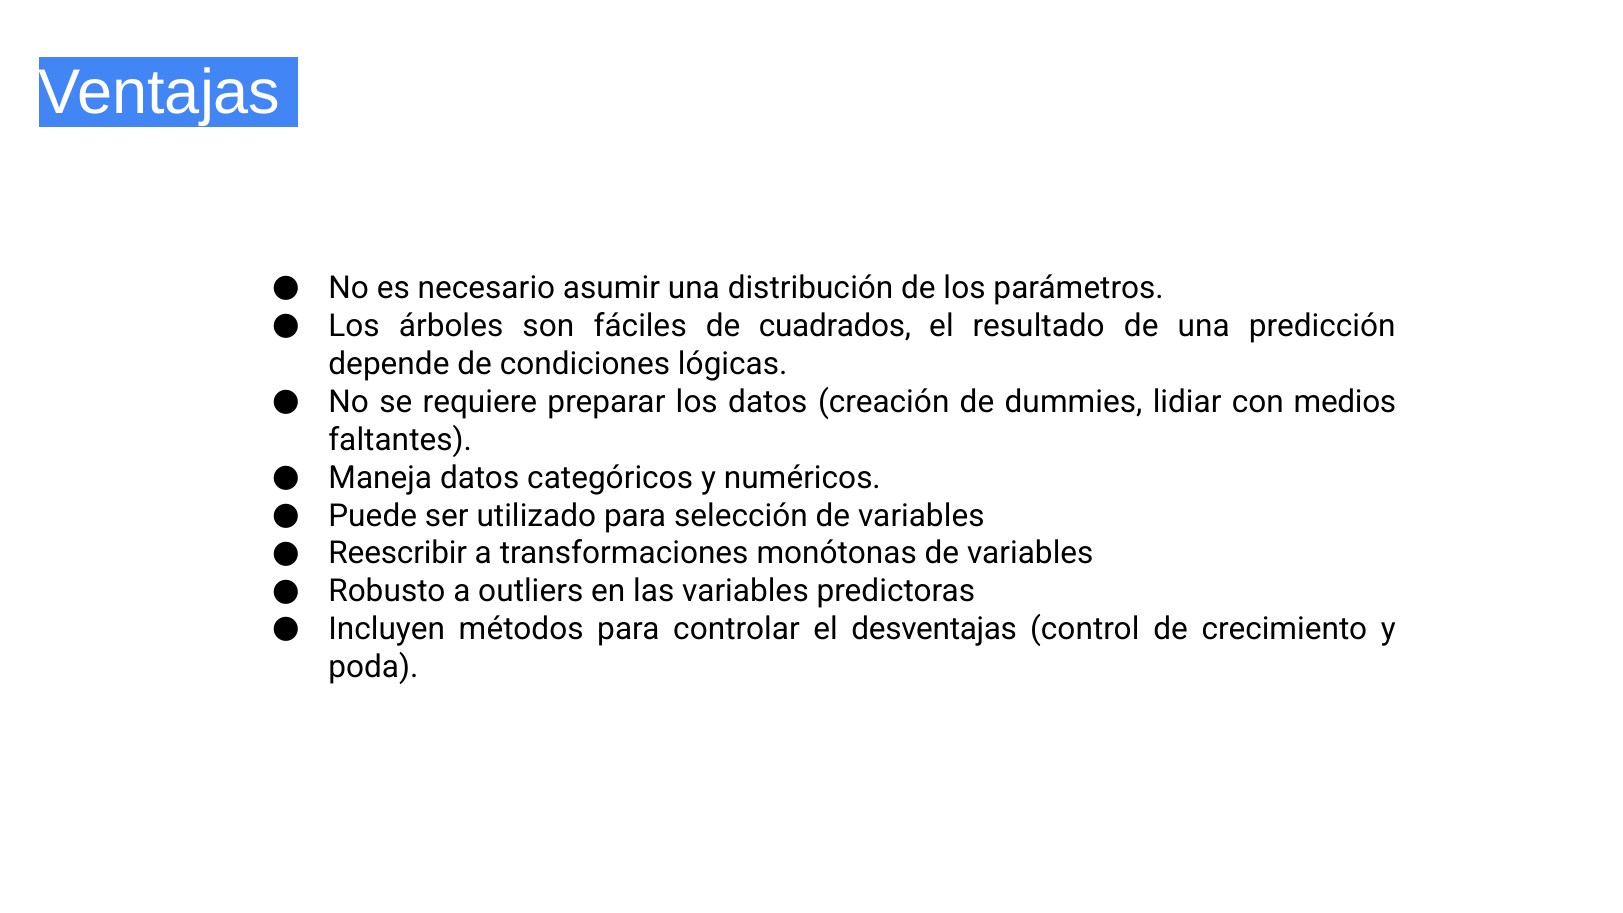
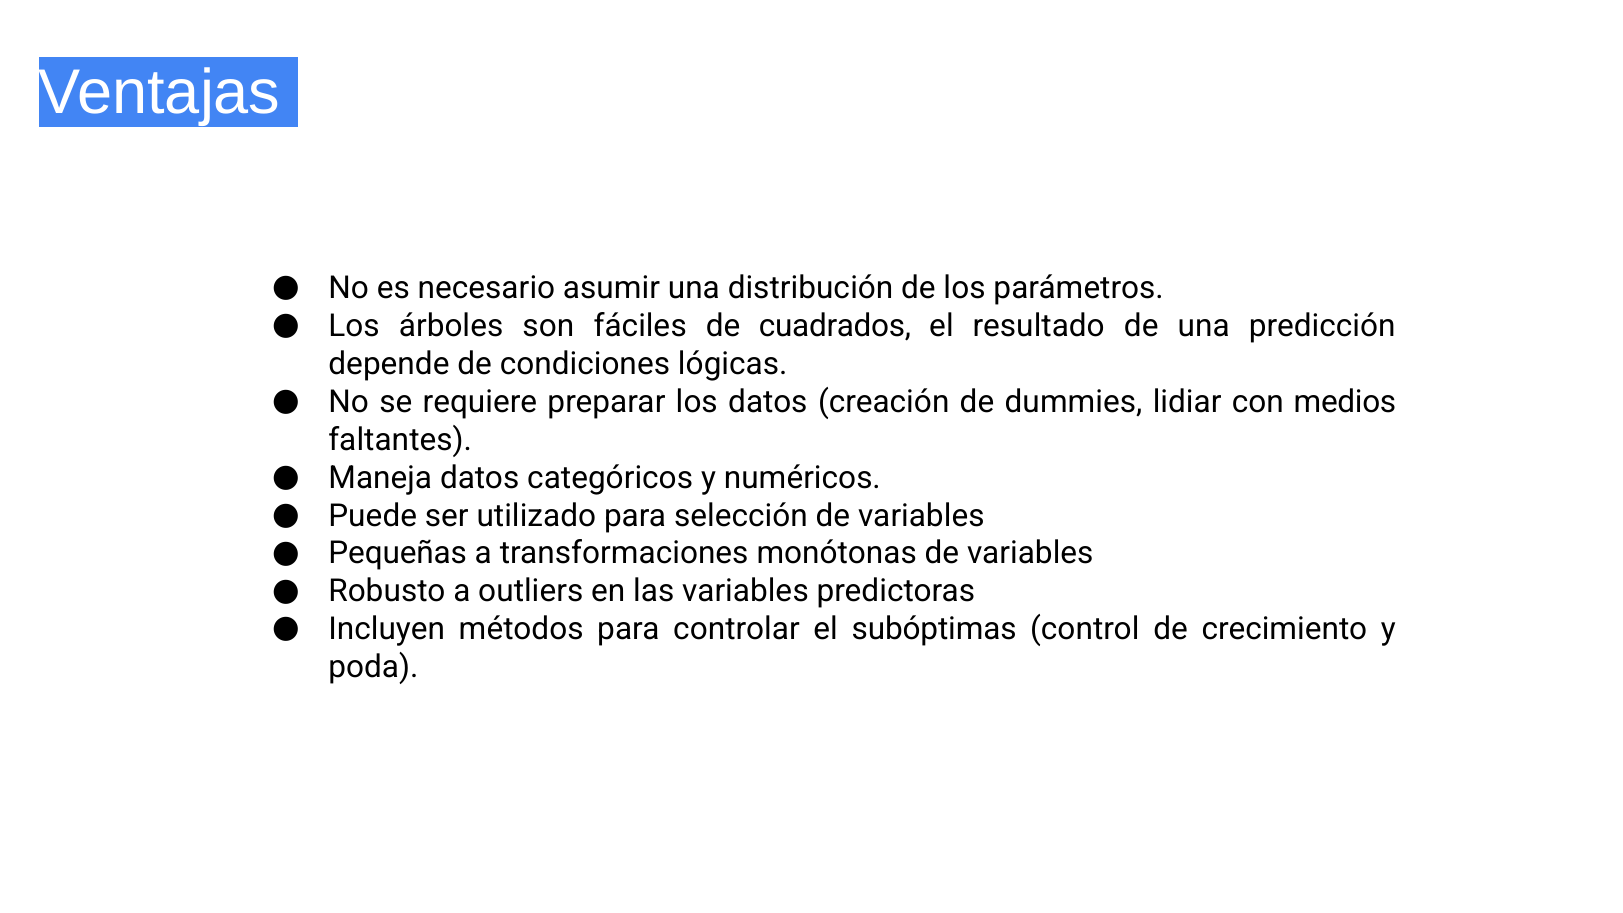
Reescribir: Reescribir -> Pequeñas
desventajas: desventajas -> subóptimas
